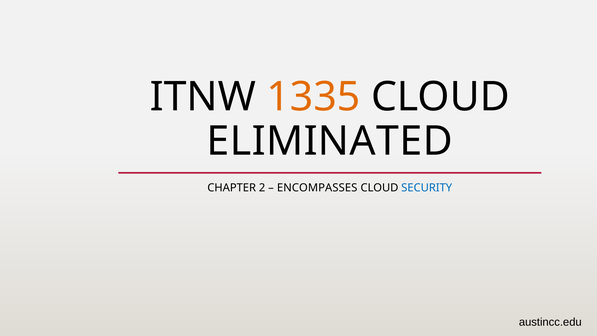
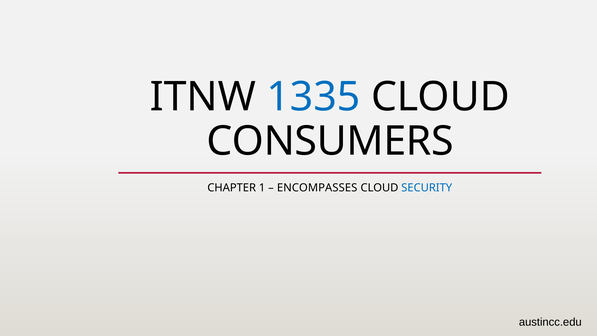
1335 colour: orange -> blue
ELIMINATED: ELIMINATED -> CONSUMERS
2: 2 -> 1
